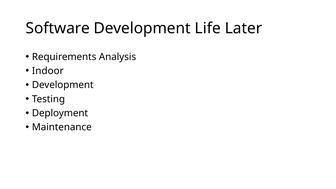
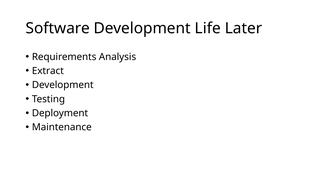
Indoor: Indoor -> Extract
